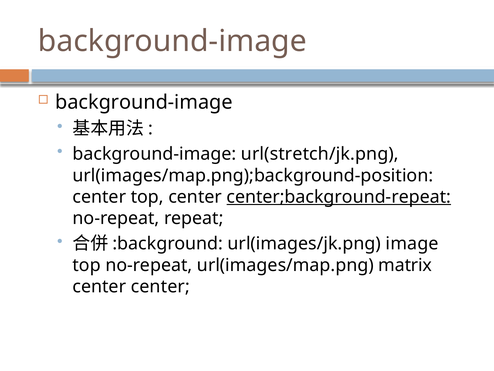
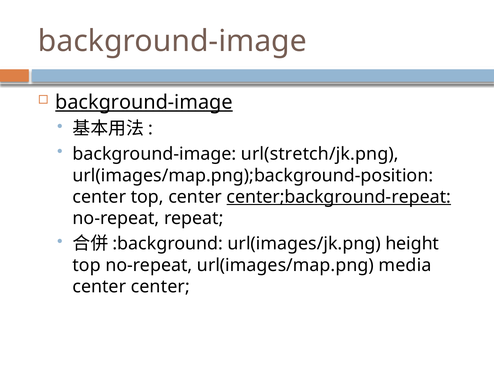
background-image at (144, 102) underline: none -> present
image: image -> height
matrix: matrix -> media
